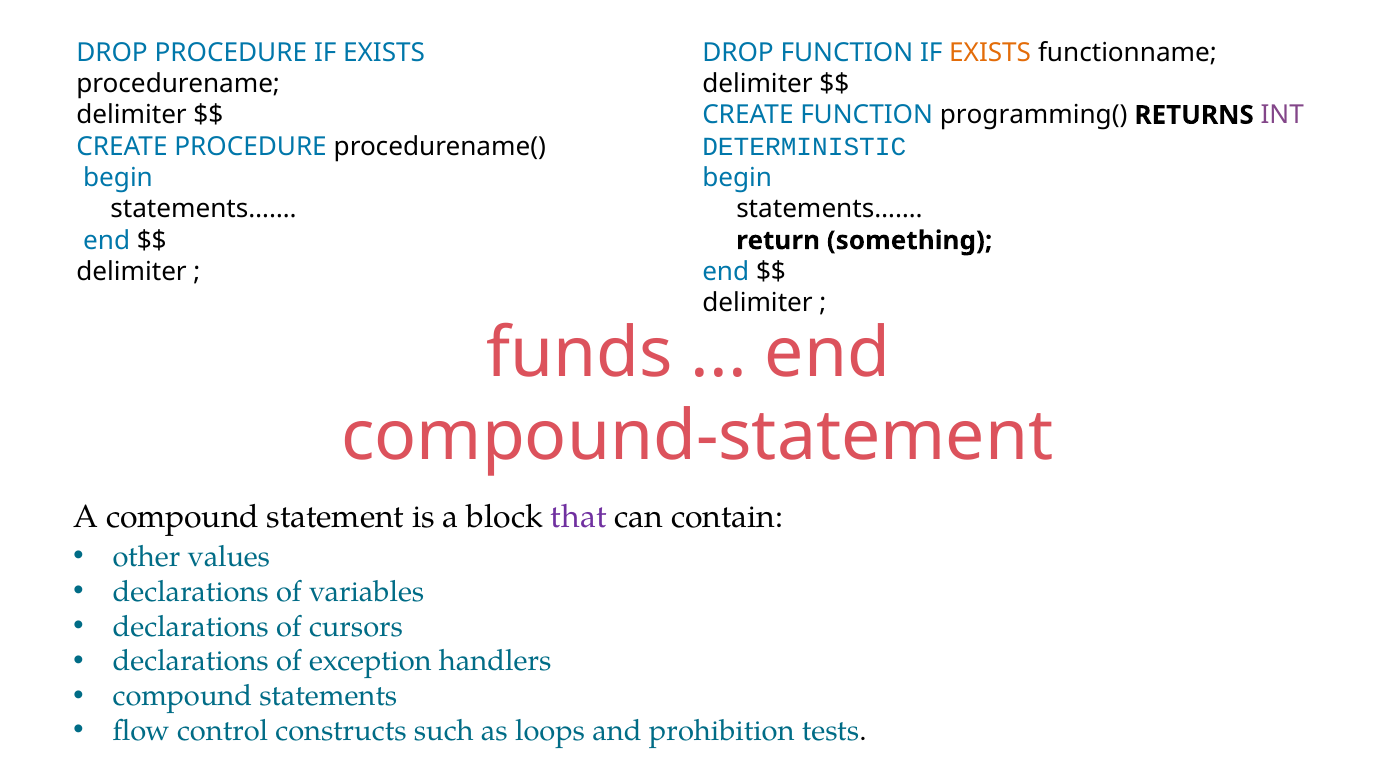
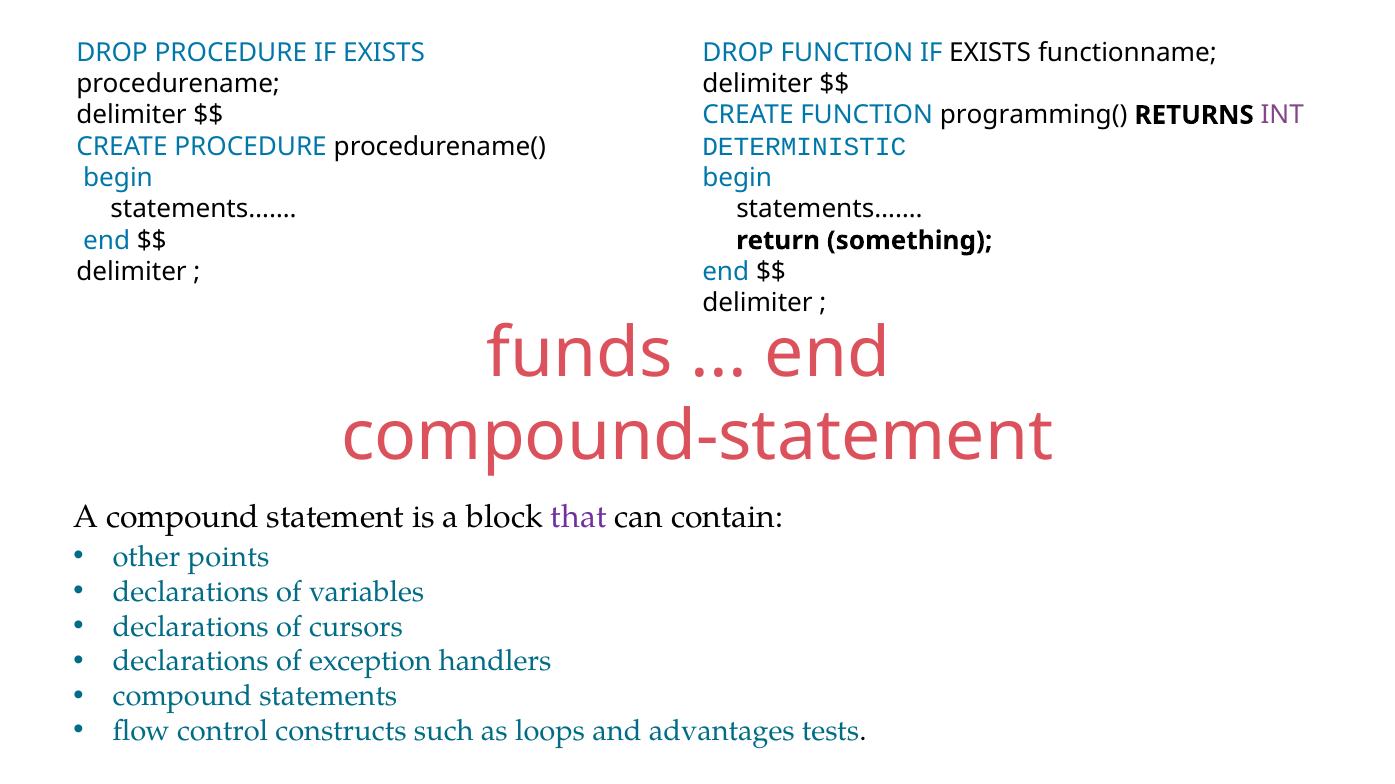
EXISTS at (990, 52) colour: orange -> black
values: values -> points
prohibition: prohibition -> advantages
